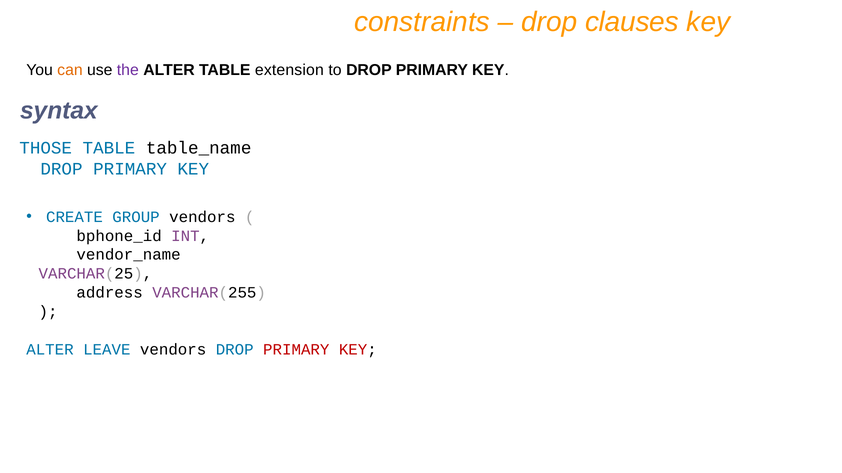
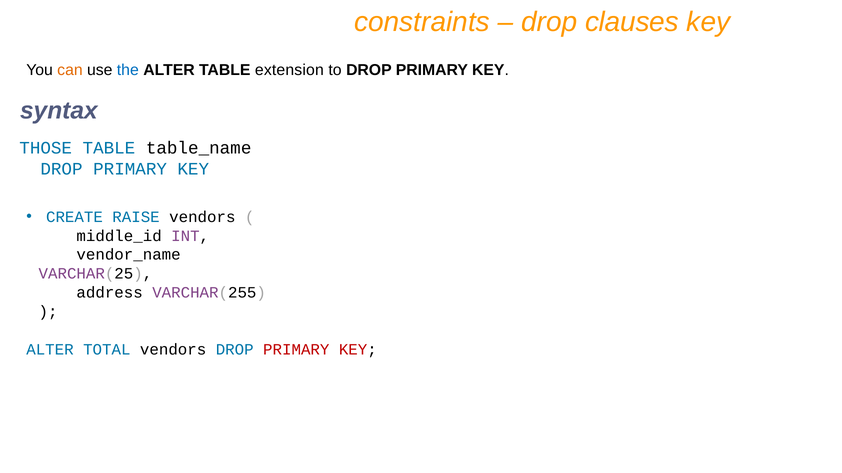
the colour: purple -> blue
GROUP: GROUP -> RAISE
bphone_id: bphone_id -> middle_id
LEAVE: LEAVE -> TOTAL
